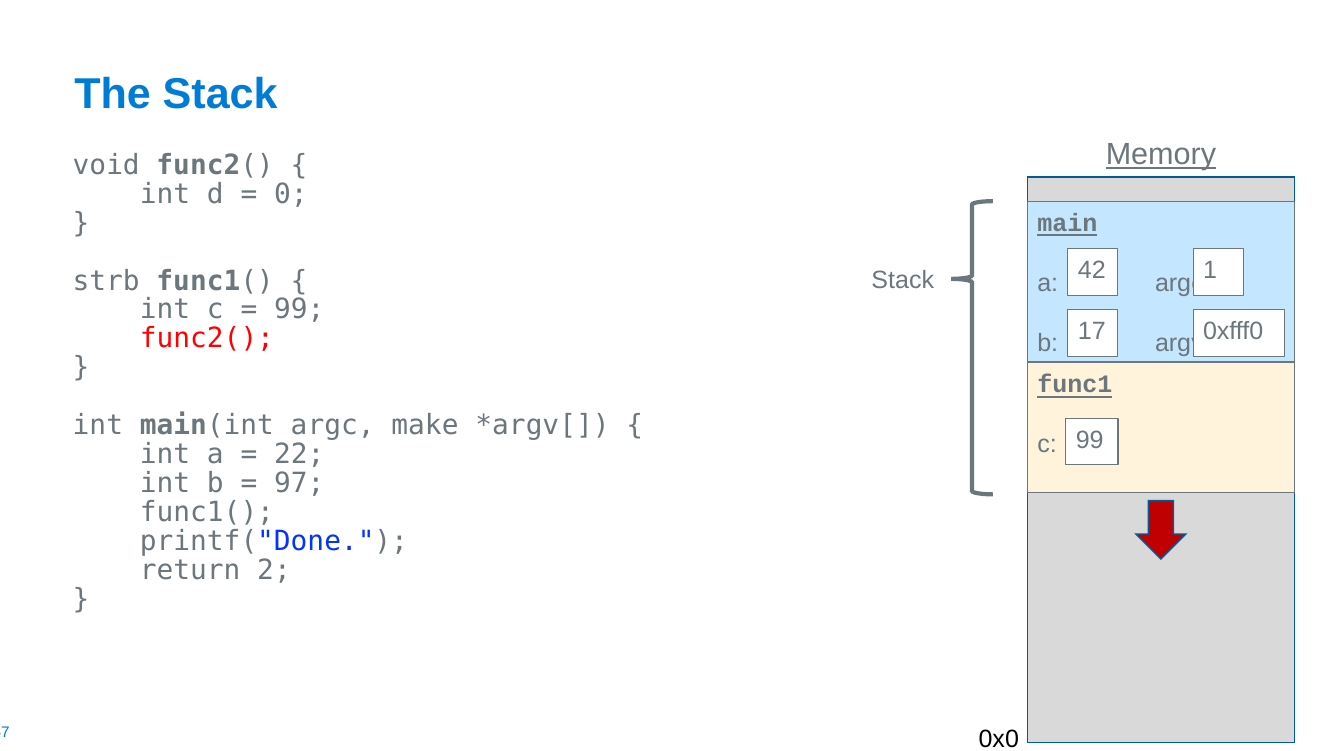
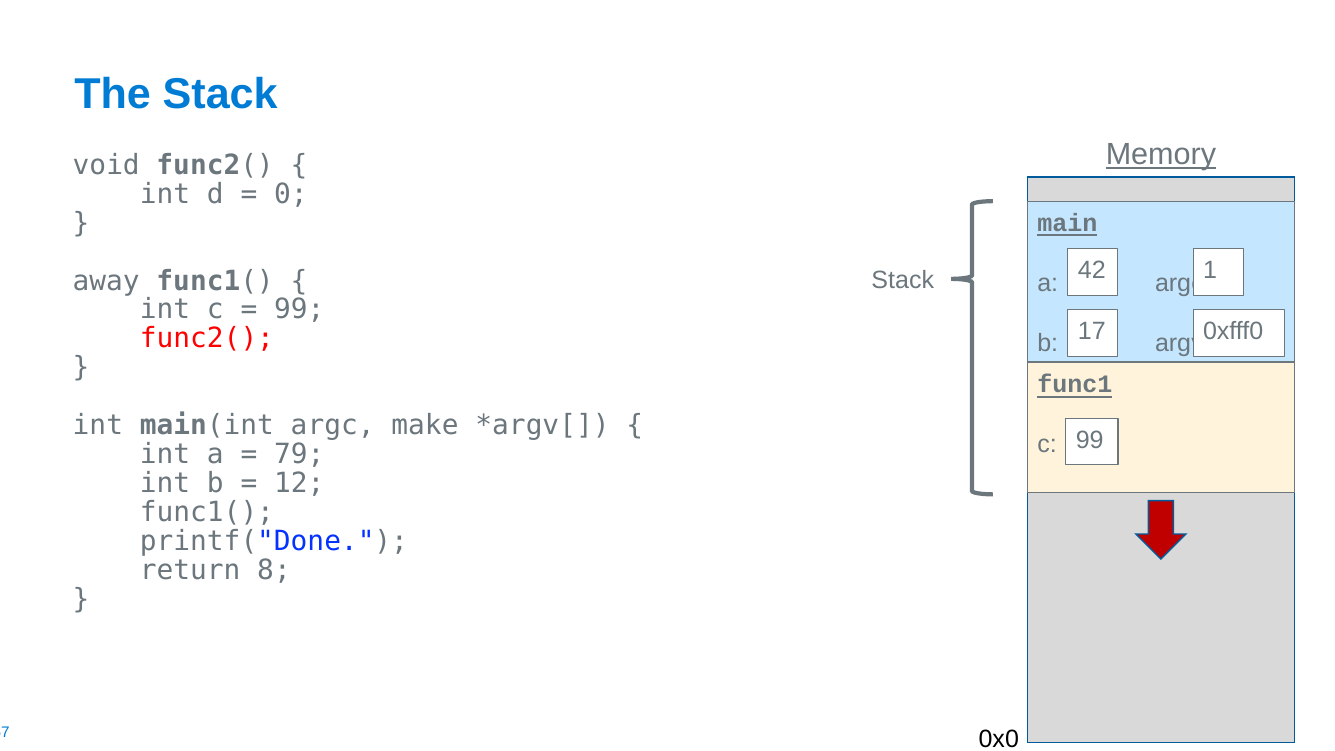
strb: strb -> away
22: 22 -> 79
97: 97 -> 12
2: 2 -> 8
